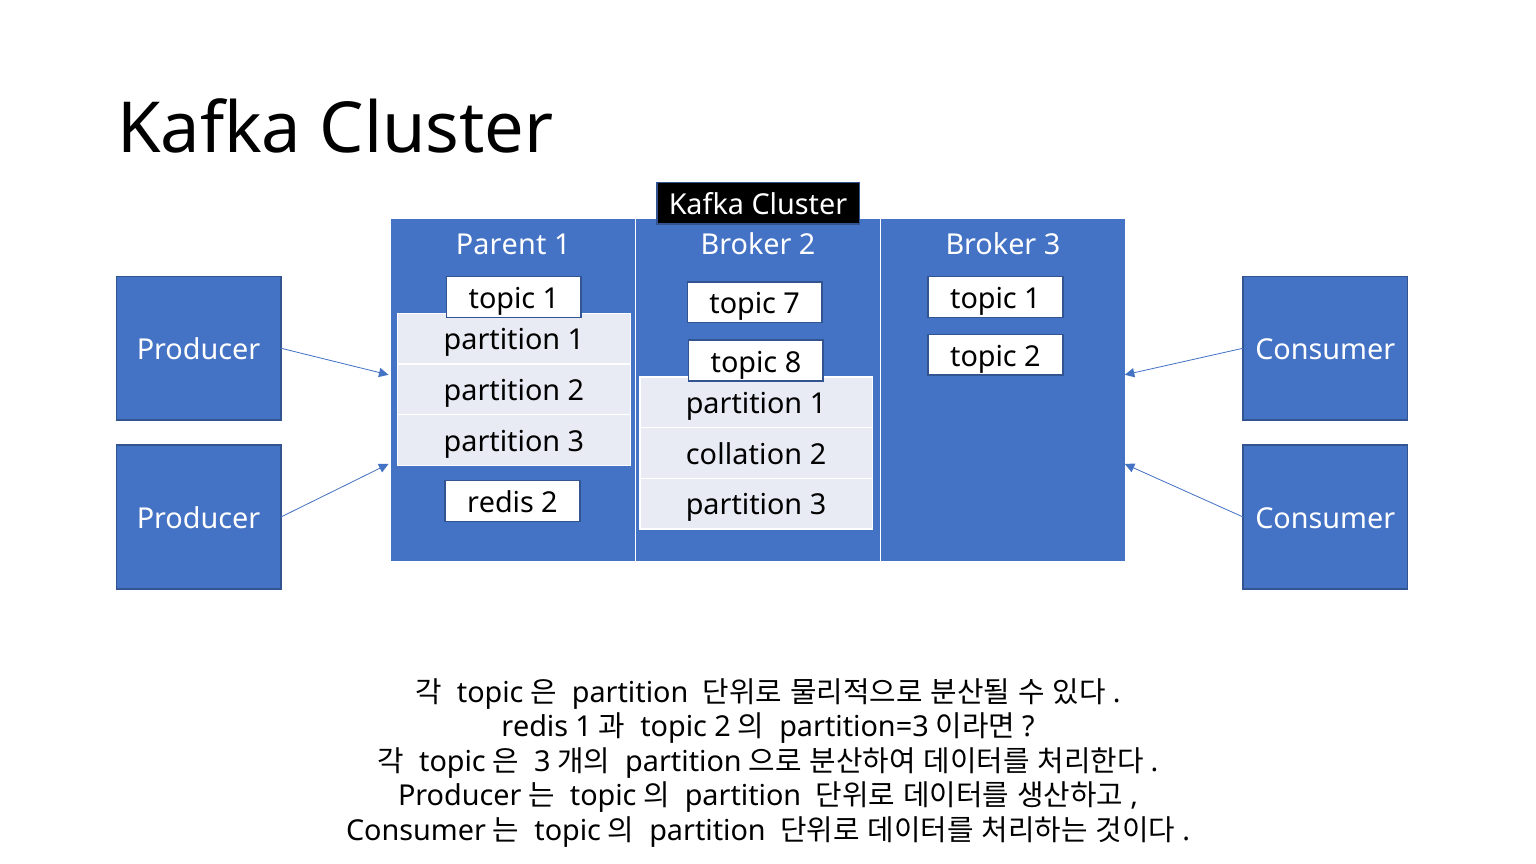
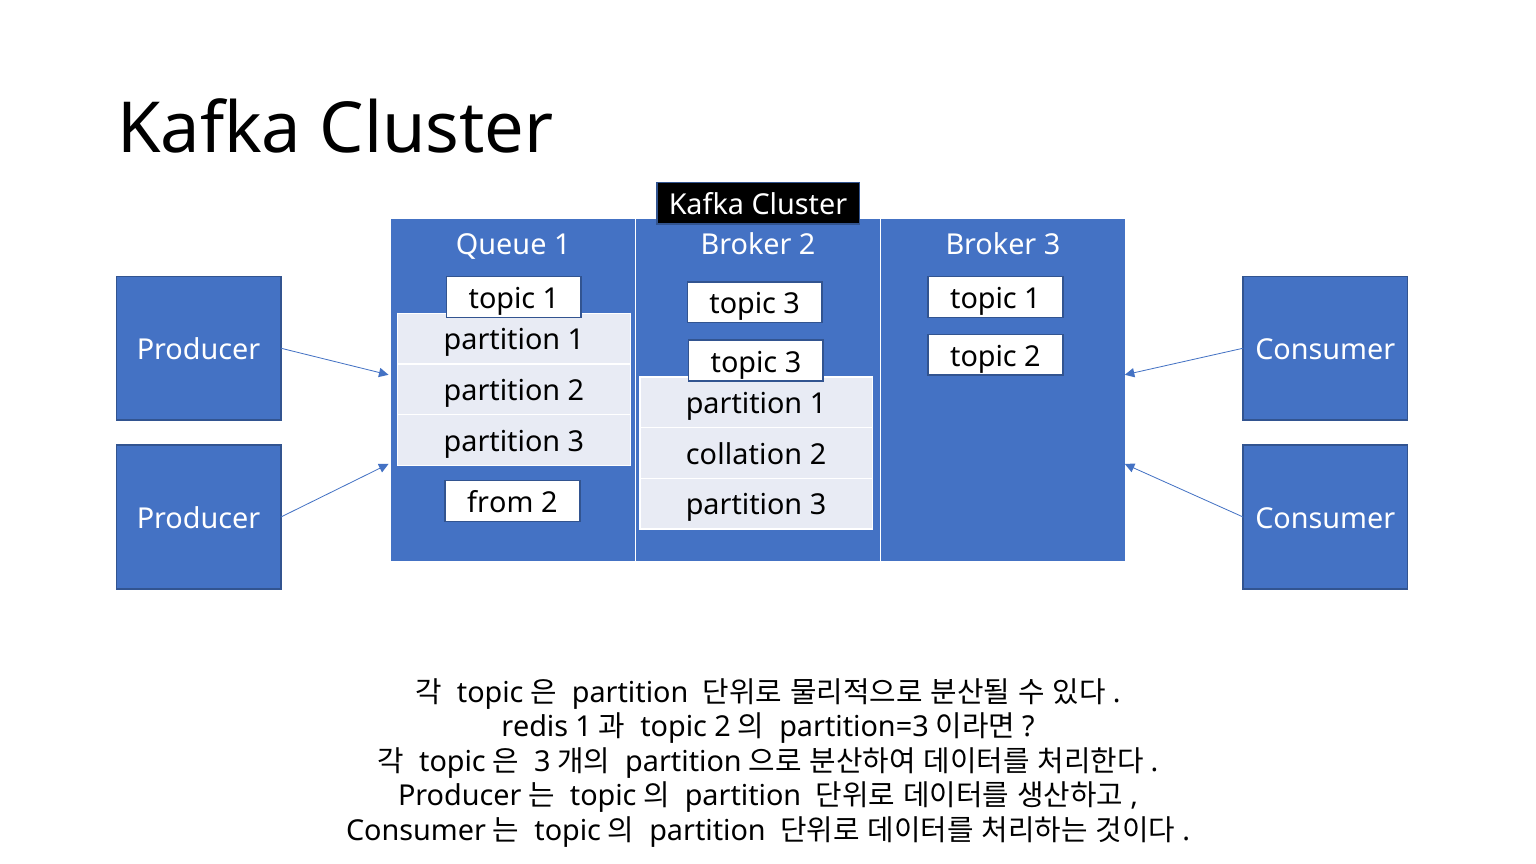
Parent: Parent -> Queue
7 at (792, 304): 7 -> 3
8 at (793, 363): 8 -> 3
redis at (500, 503): redis -> from
